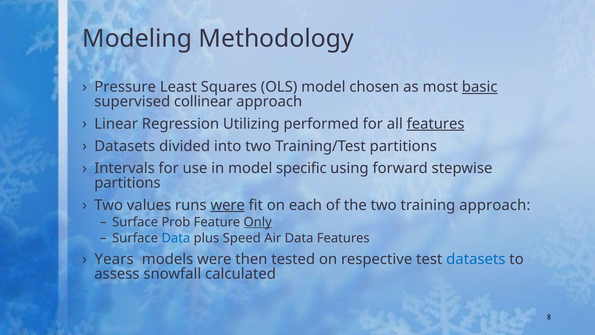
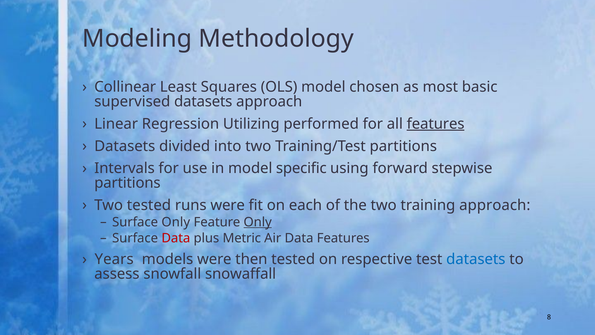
Pressure: Pressure -> Collinear
basic underline: present -> none
supervised collinear: collinear -> datasets
Two values: values -> tested
were at (228, 205) underline: present -> none
Surface Prob: Prob -> Only
Data at (176, 238) colour: blue -> red
Speed: Speed -> Metric
calculated: calculated -> snowaffall
